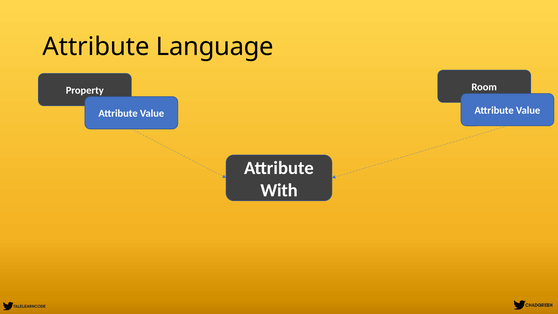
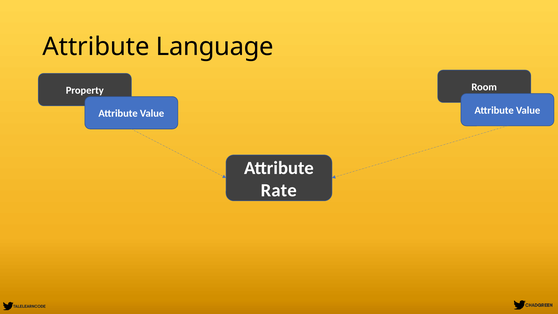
With: With -> Rate
